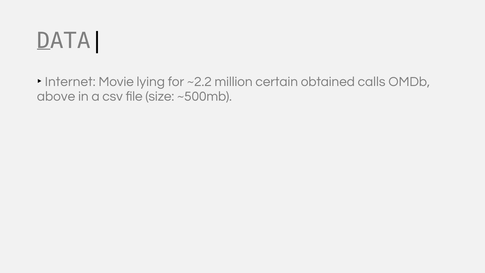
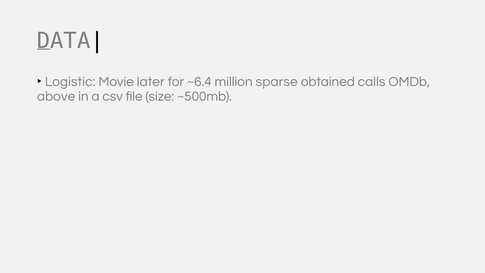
Internet: Internet -> Logistic
lying: lying -> later
~2.2: ~2.2 -> ~6.4
certain: certain -> sparse
